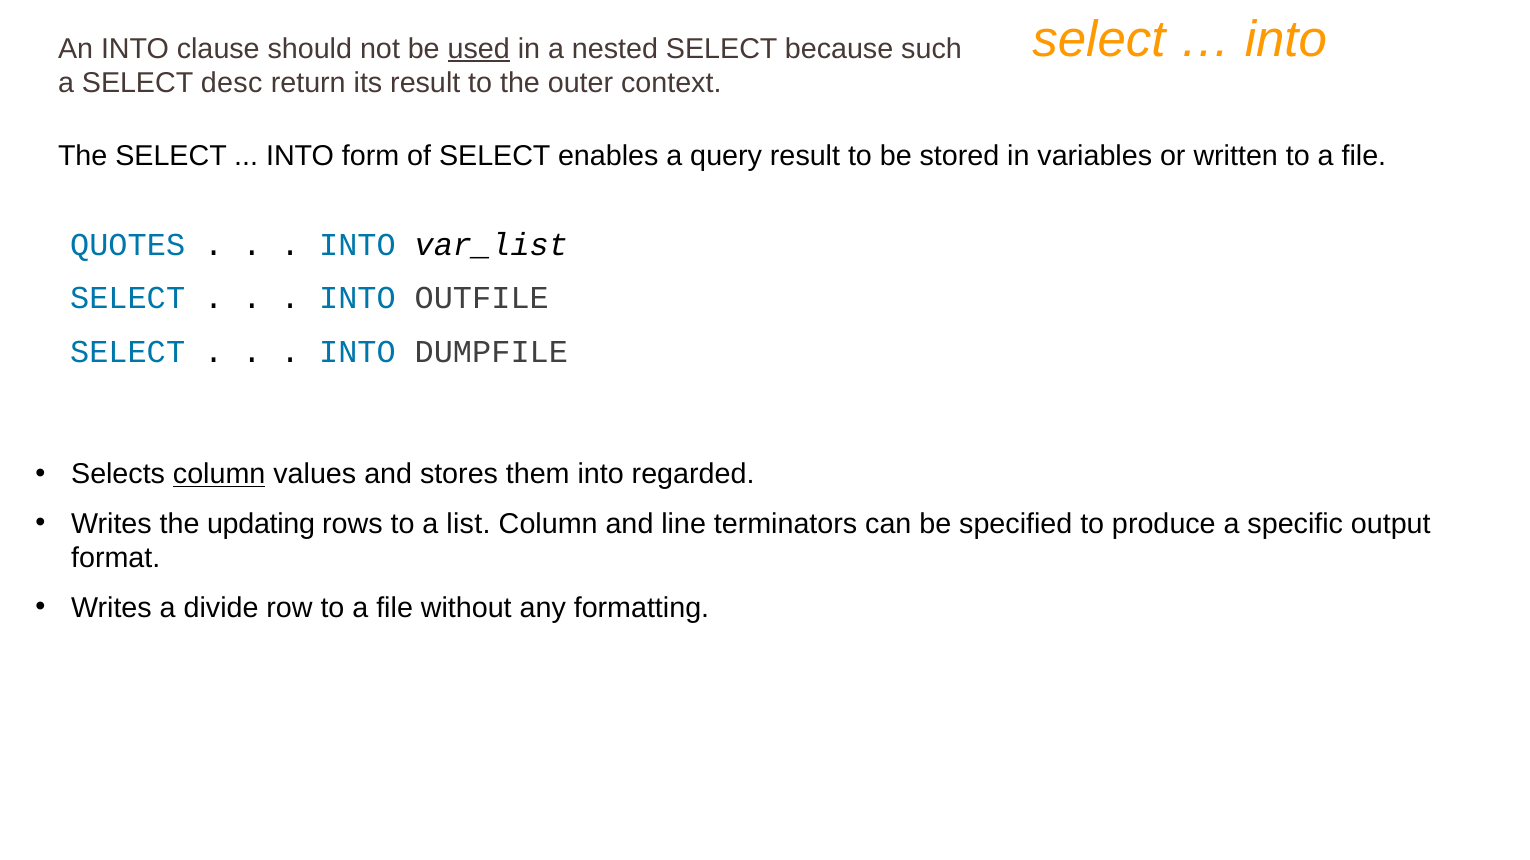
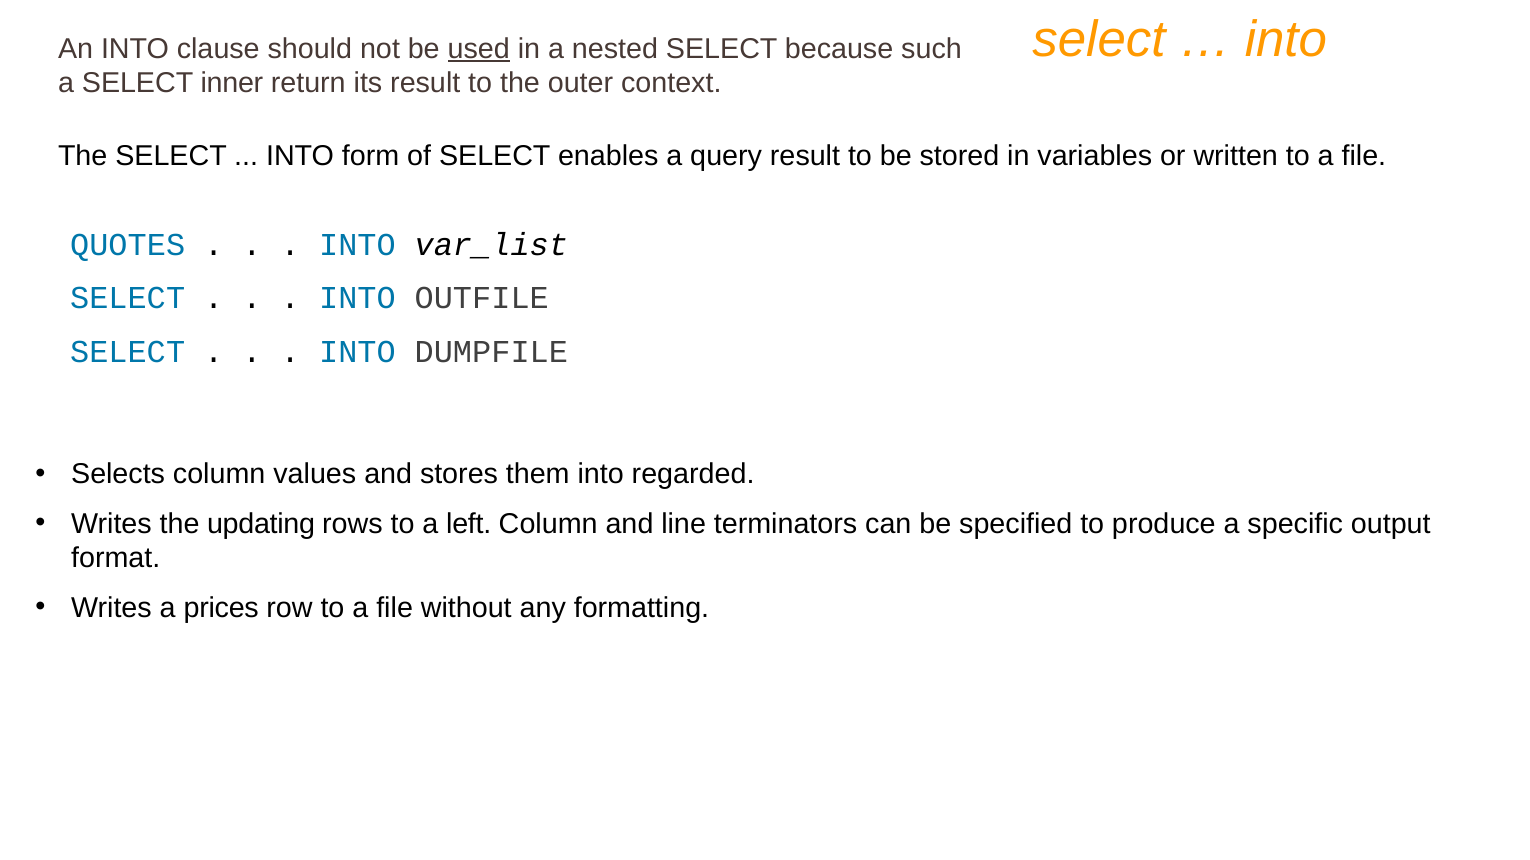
desc: desc -> inner
column at (219, 474) underline: present -> none
list: list -> left
divide: divide -> prices
